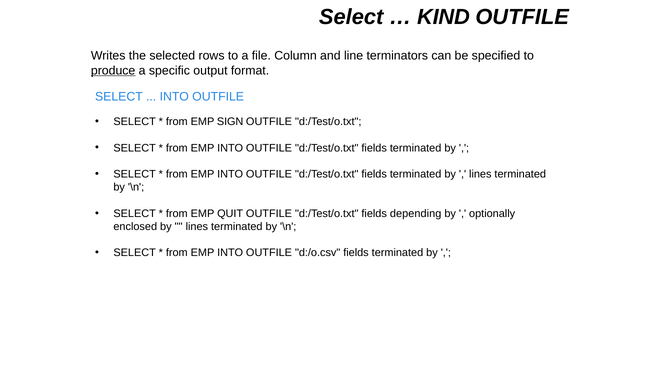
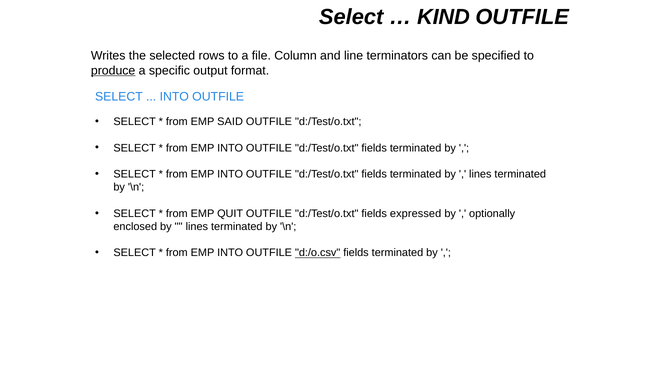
SIGN: SIGN -> SAID
depending: depending -> expressed
d:/o.csv underline: none -> present
